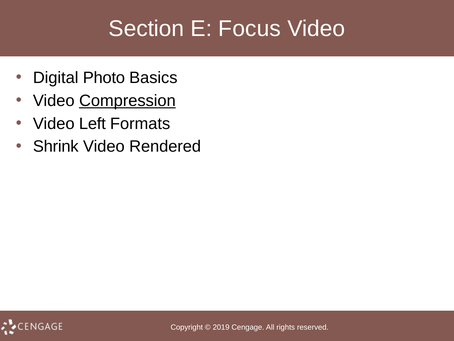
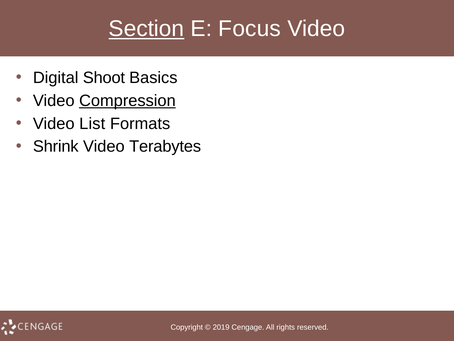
Section underline: none -> present
Photo: Photo -> Shoot
Left: Left -> List
Rendered: Rendered -> Terabytes
